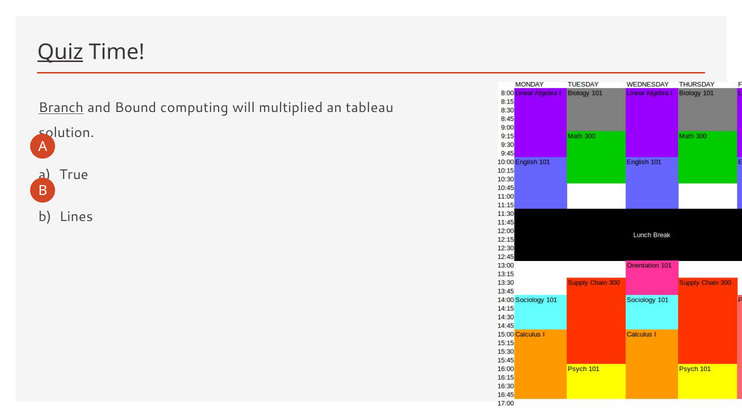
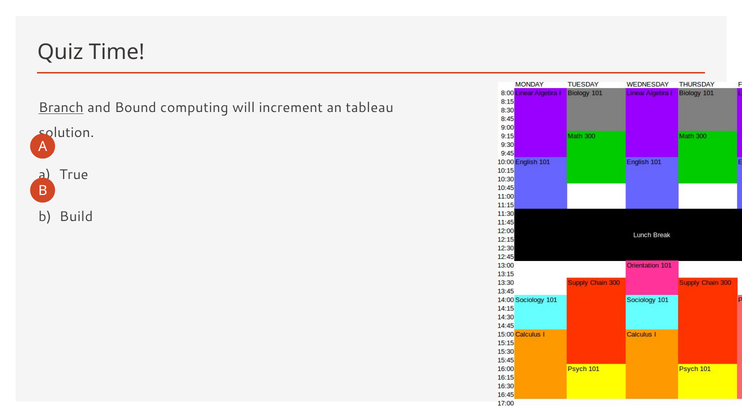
Quiz underline: present -> none
multiplied: multiplied -> increment
Lines: Lines -> Build
